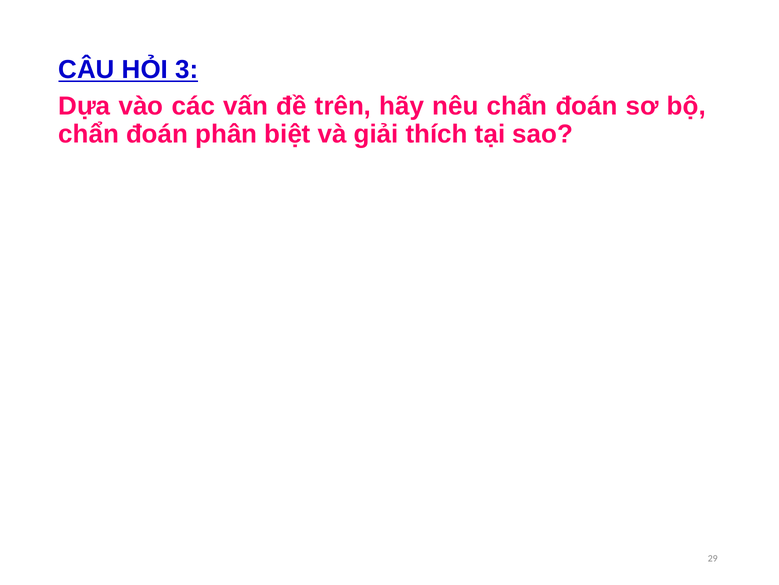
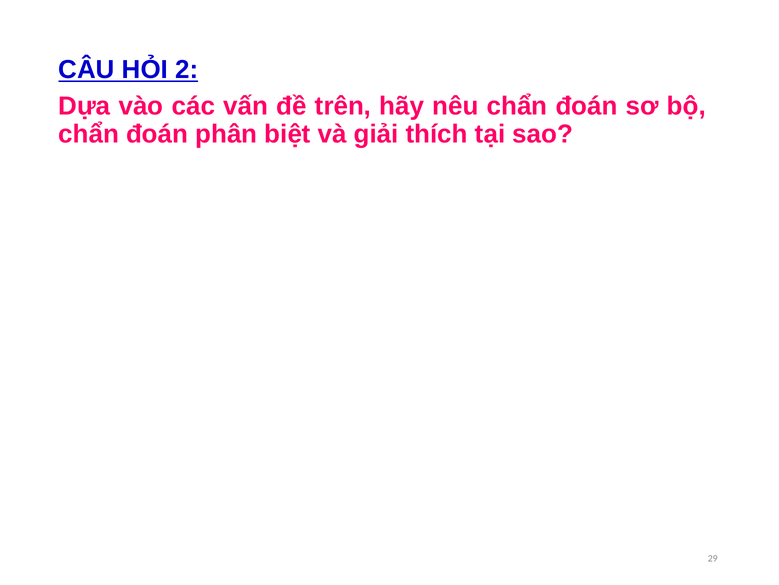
3: 3 -> 2
